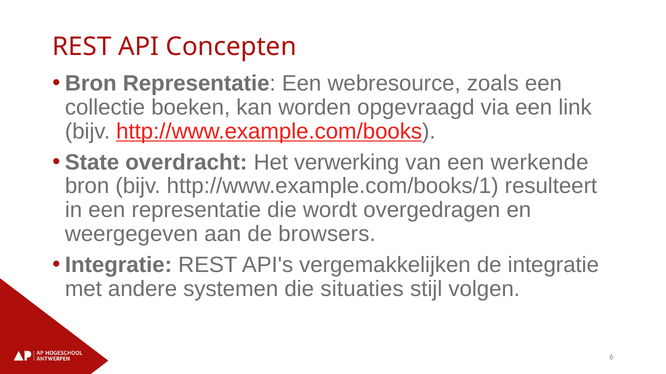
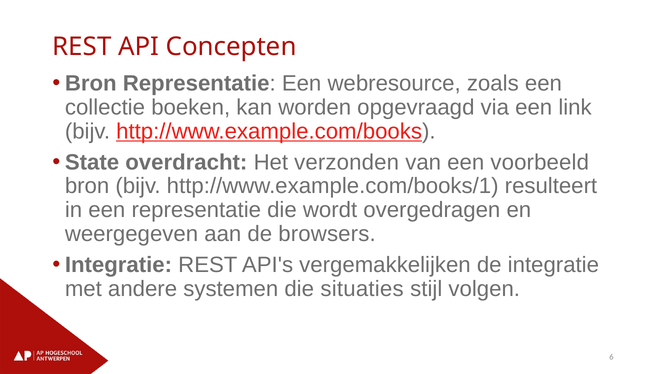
verwerking: verwerking -> verzonden
werkende: werkende -> voorbeeld
